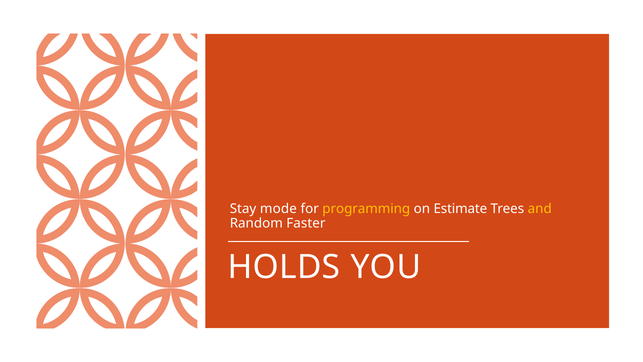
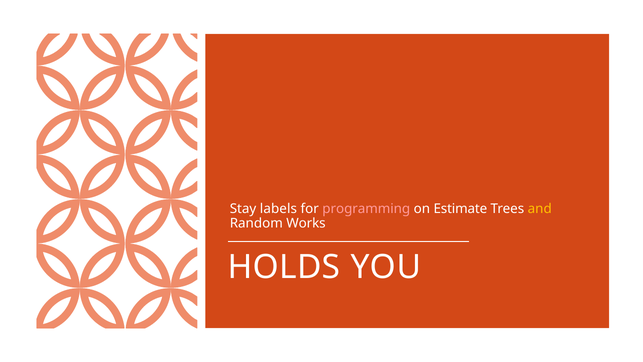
mode: mode -> labels
programming colour: yellow -> pink
Faster: Faster -> Works
